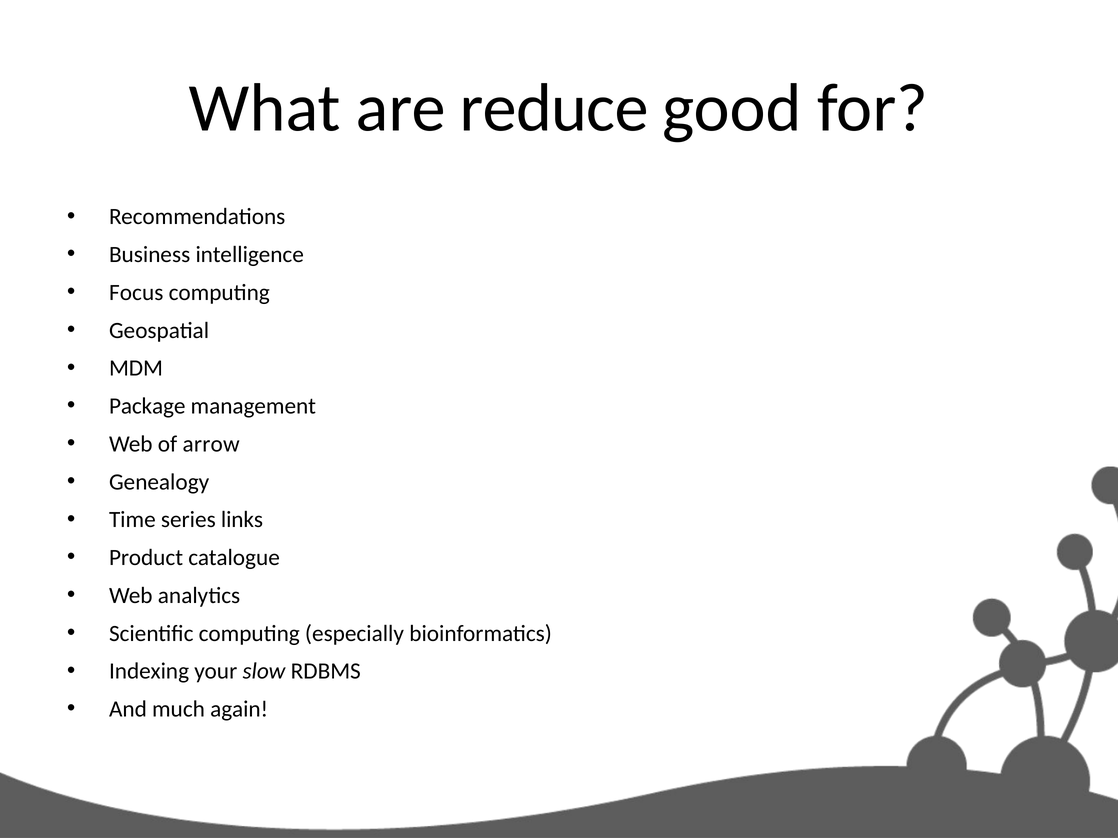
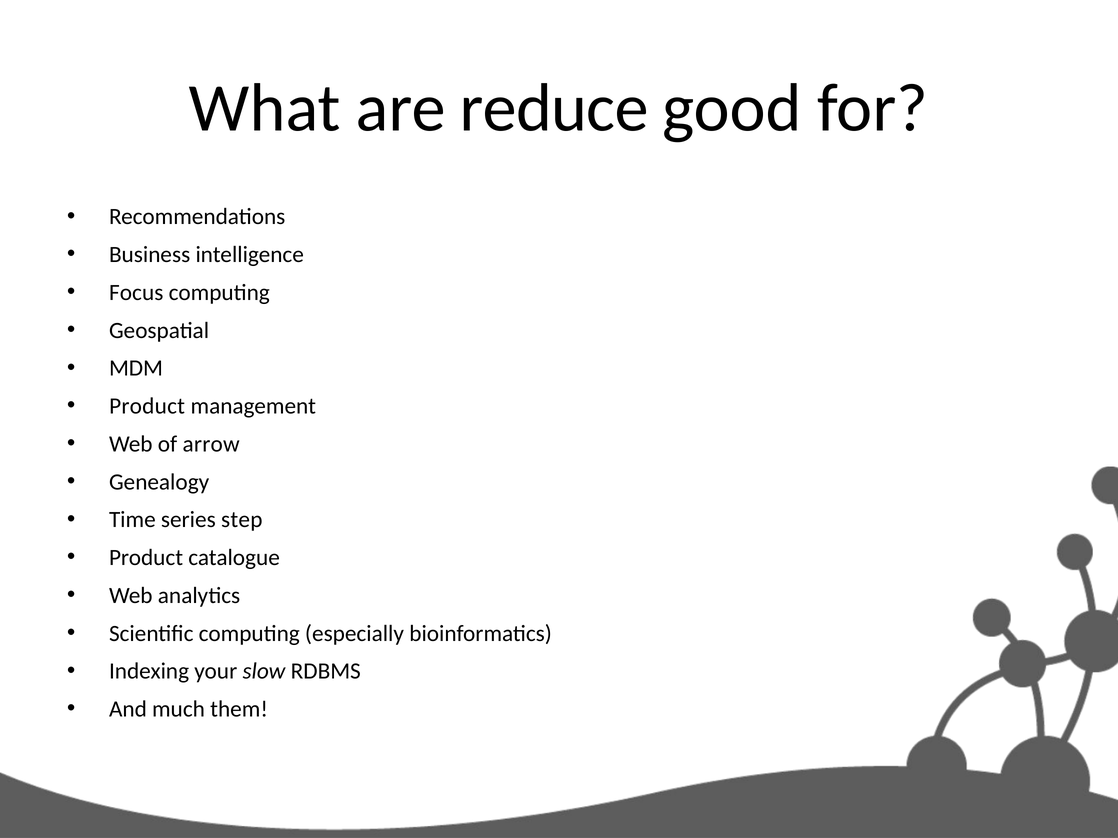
Package at (147, 406): Package -> Product
links: links -> step
again: again -> them
